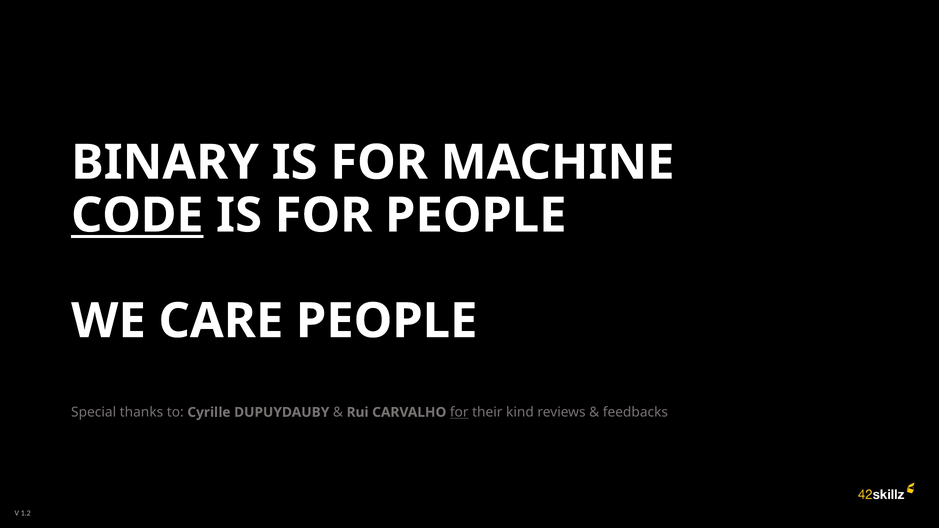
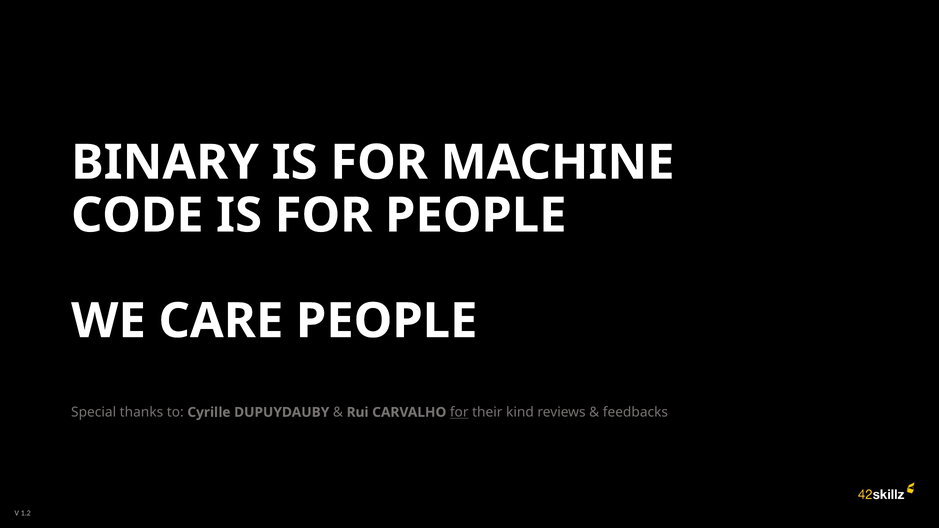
CODE underline: present -> none
